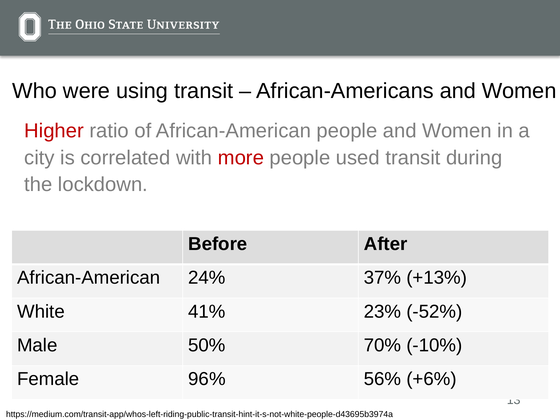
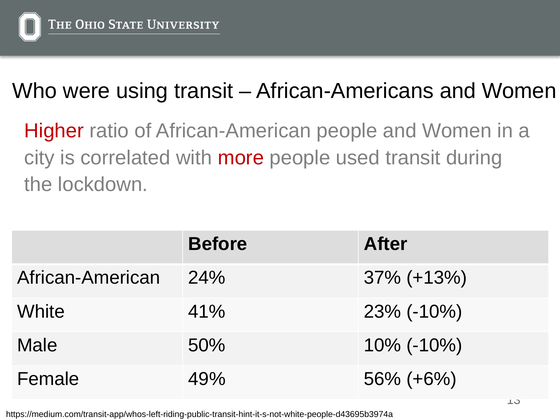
23% -52%: -52% -> -10%
70%: 70% -> 10%
96%: 96% -> 49%
